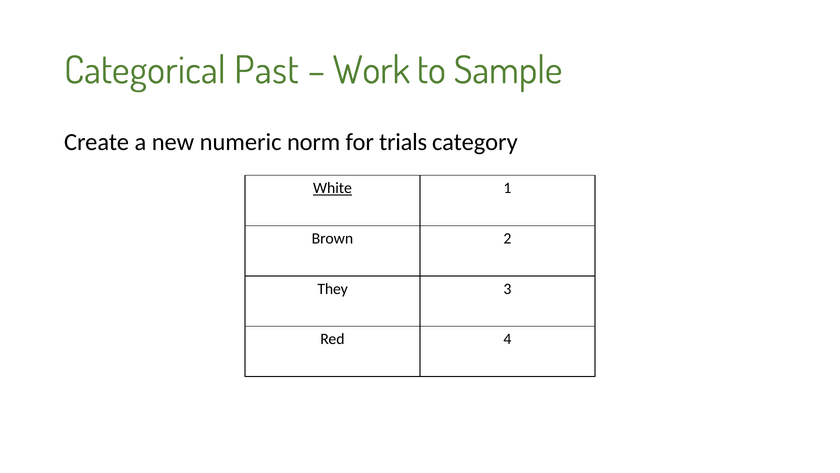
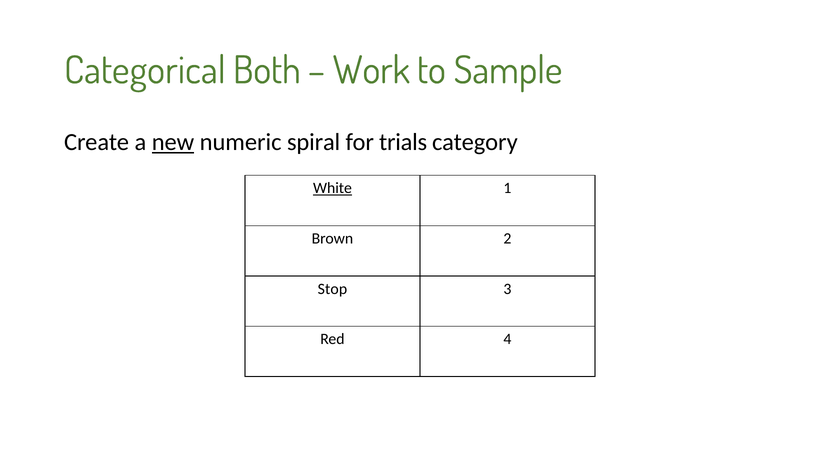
Past: Past -> Both
new underline: none -> present
norm: norm -> spiral
They: They -> Stop
